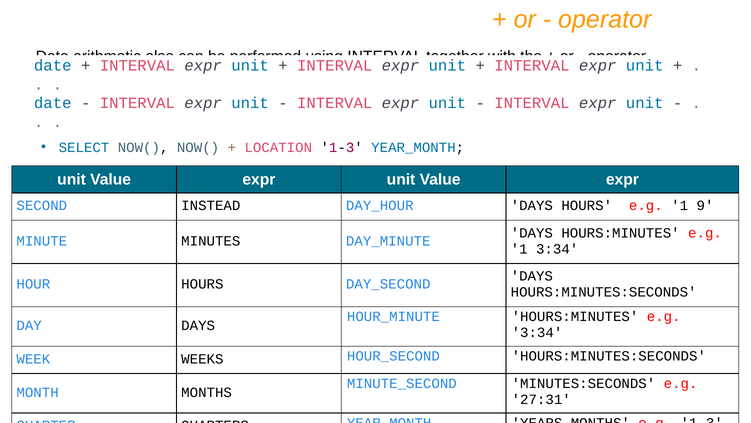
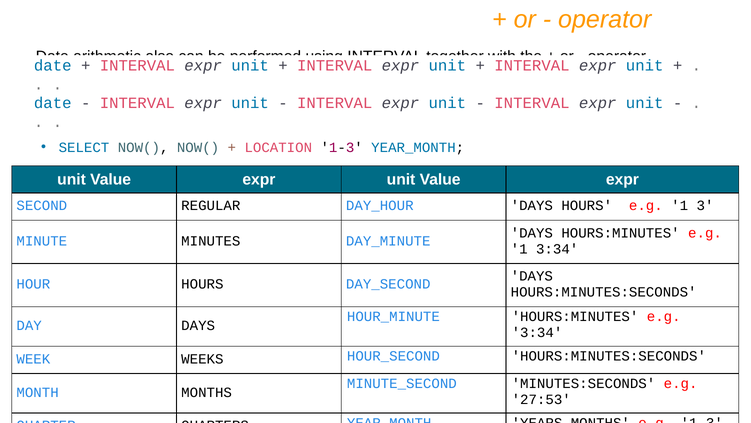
INSTEAD: INSTEAD -> REGULAR
9: 9 -> 3
27:31: 27:31 -> 27:53
